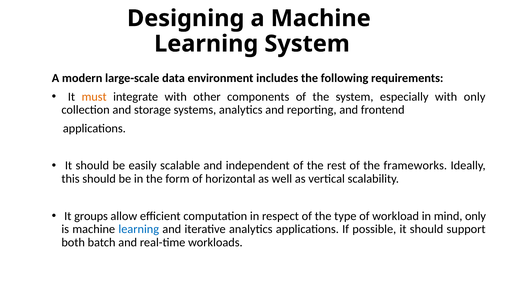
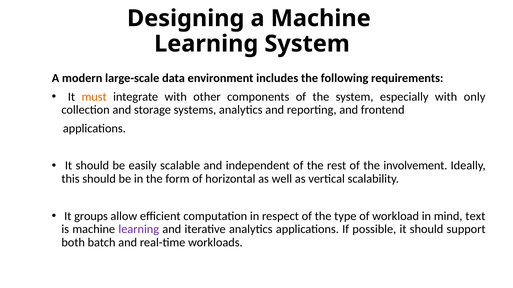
frameworks: frameworks -> involvement
mind only: only -> text
learning at (139, 230) colour: blue -> purple
